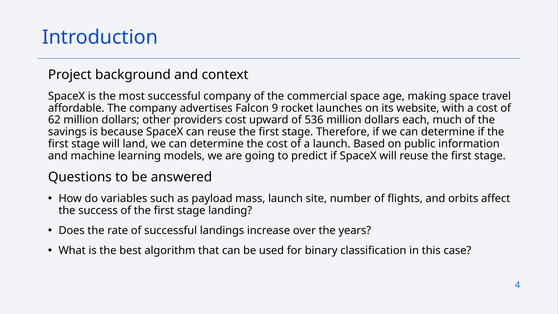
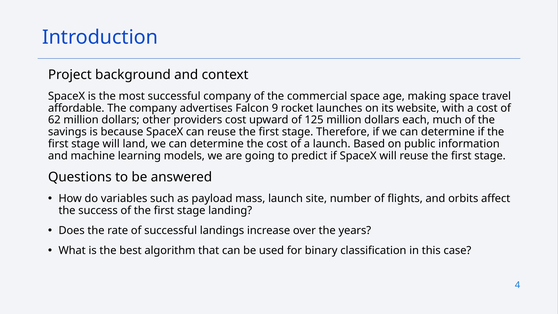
536: 536 -> 125
